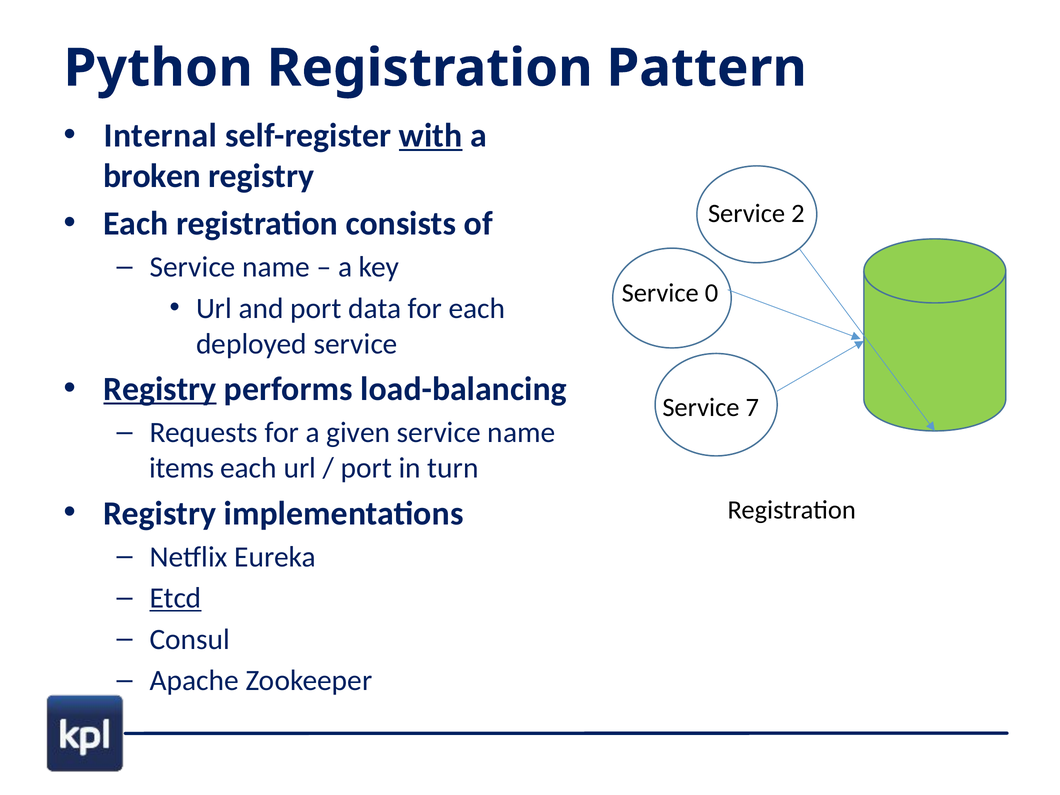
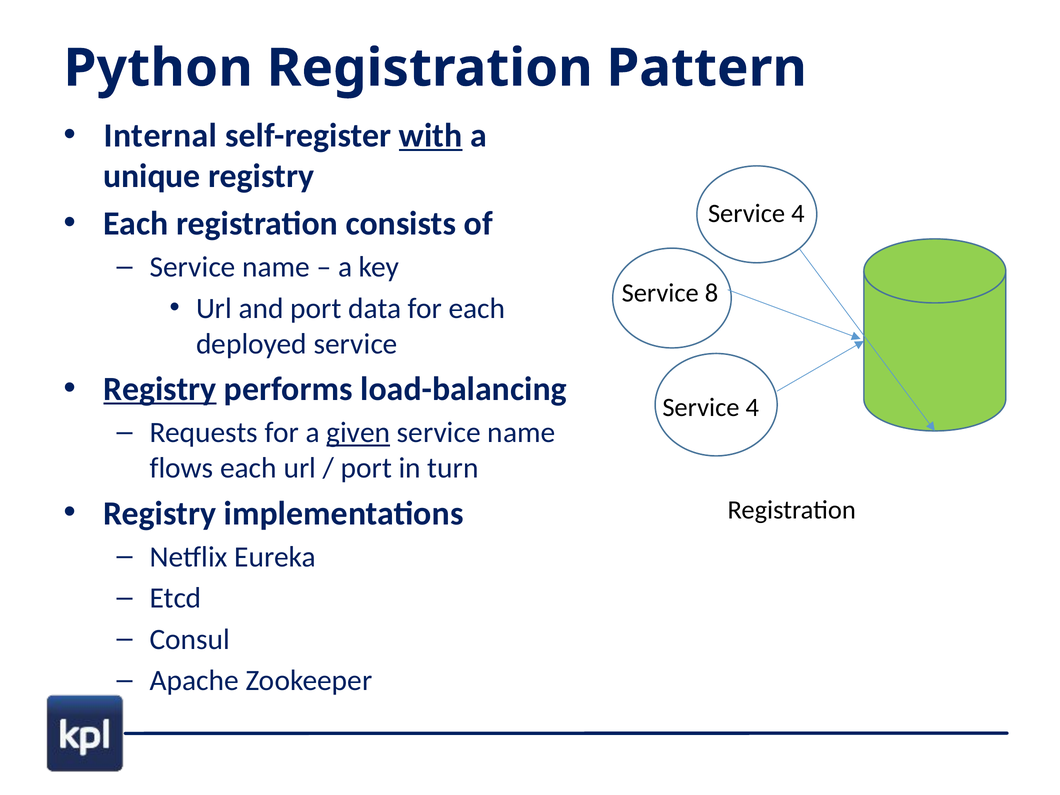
broken: broken -> unique
2 at (798, 214): 2 -> 4
0: 0 -> 8
7 at (752, 407): 7 -> 4
given underline: none -> present
items: items -> flows
Etcd underline: present -> none
